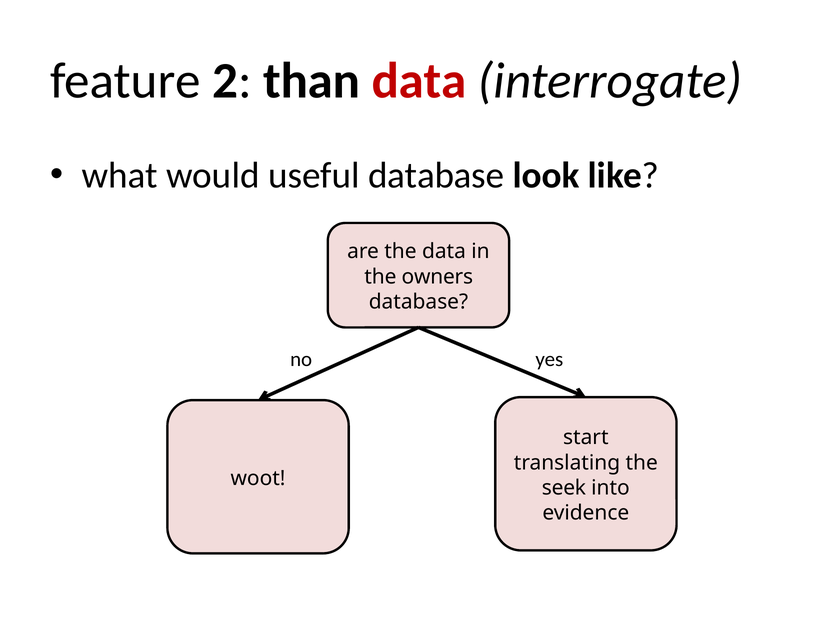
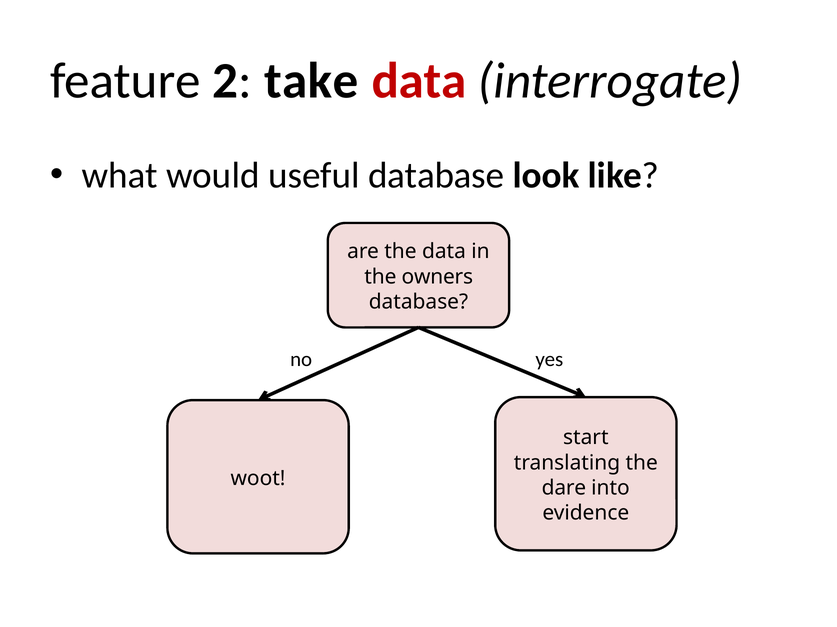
than: than -> take
seek: seek -> dare
